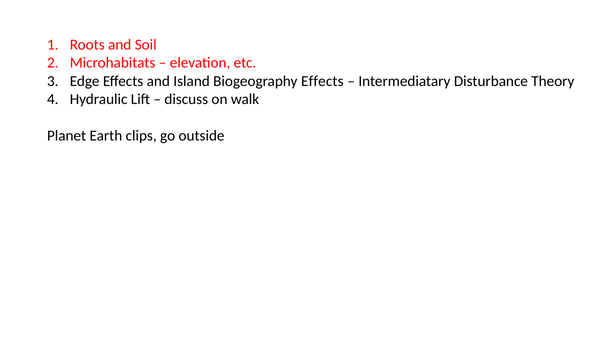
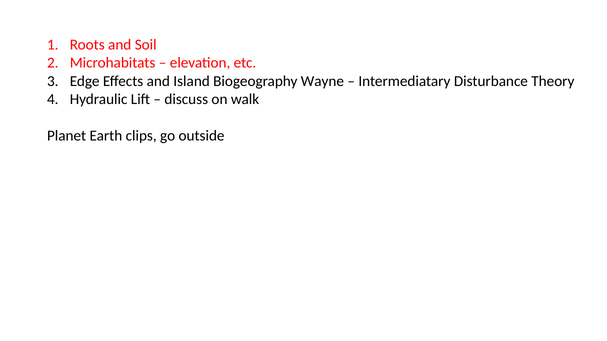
Biogeography Effects: Effects -> Wayne
